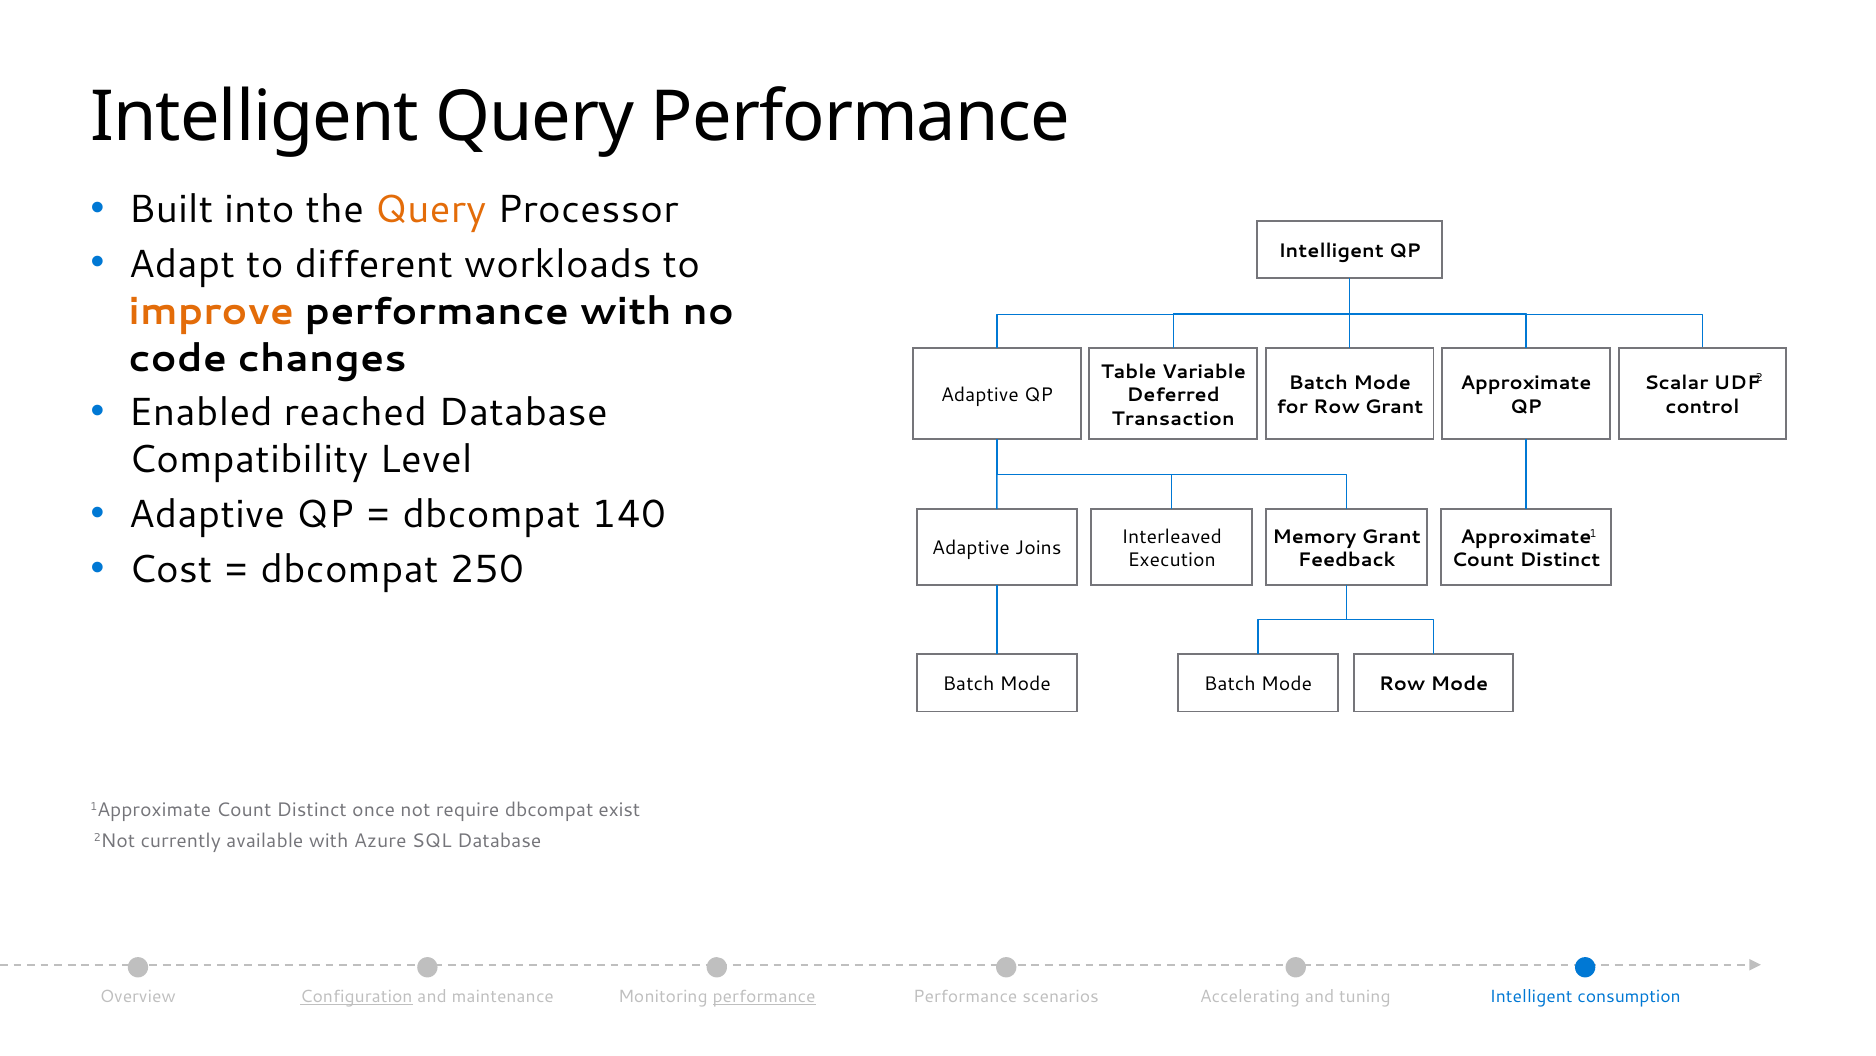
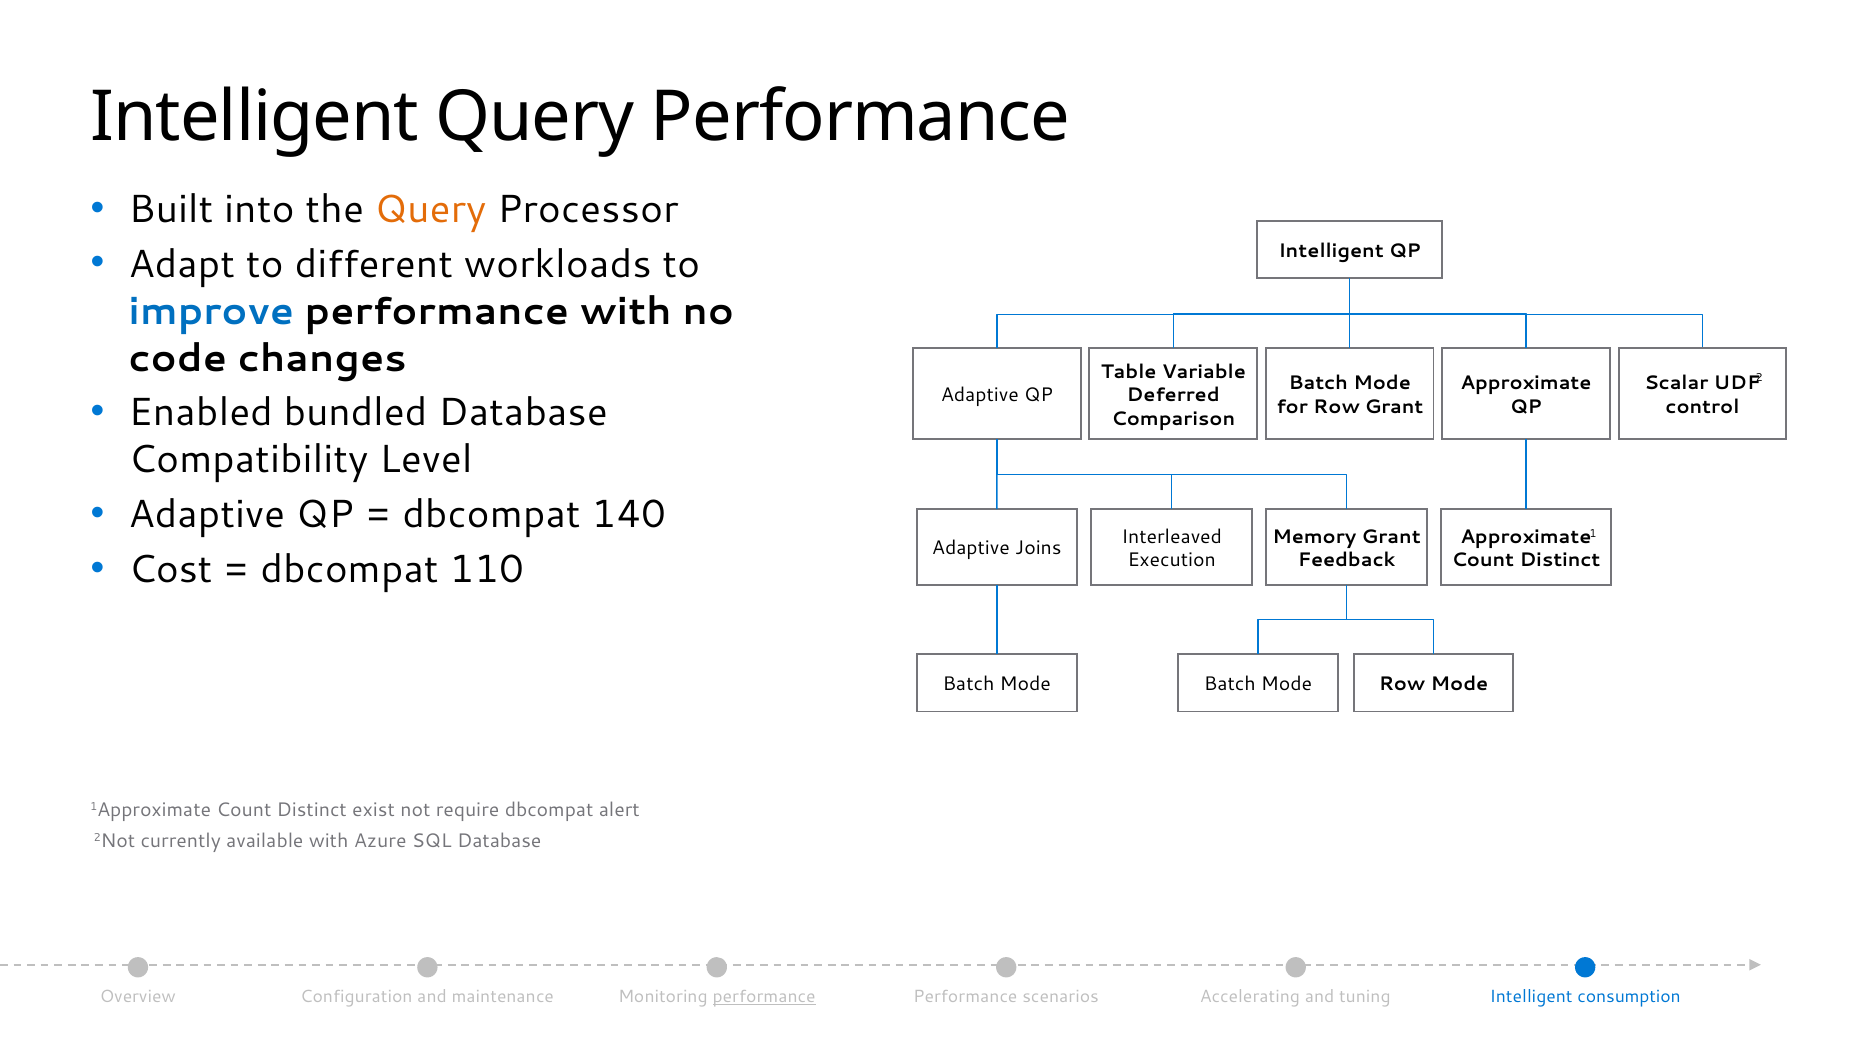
improve colour: orange -> blue
reached: reached -> bundled
Transaction: Transaction -> Comparison
250: 250 -> 110
once: once -> exist
exist: exist -> alert
Configuration underline: present -> none
